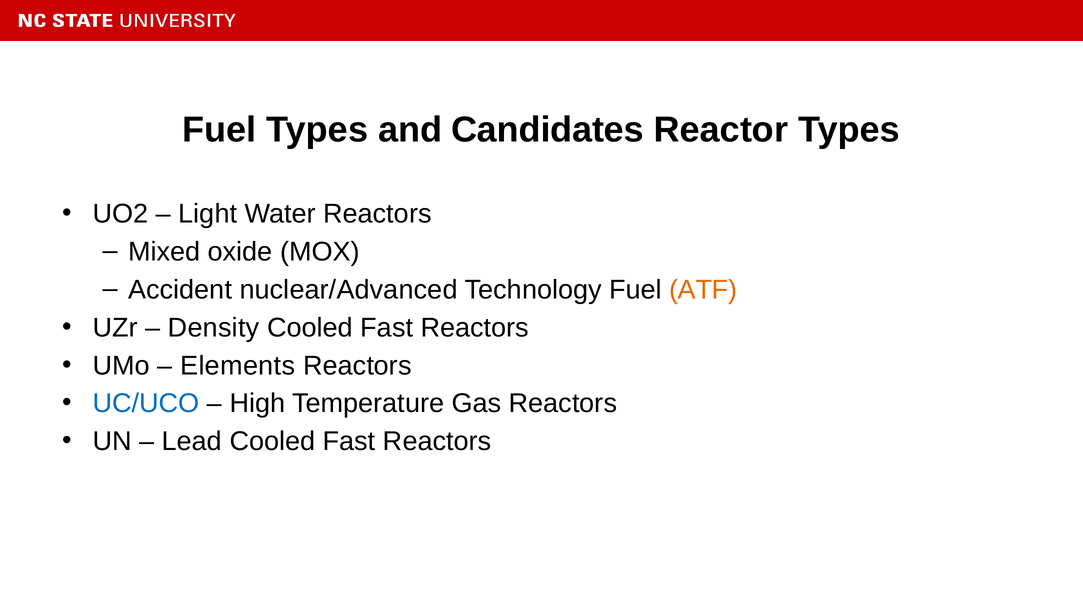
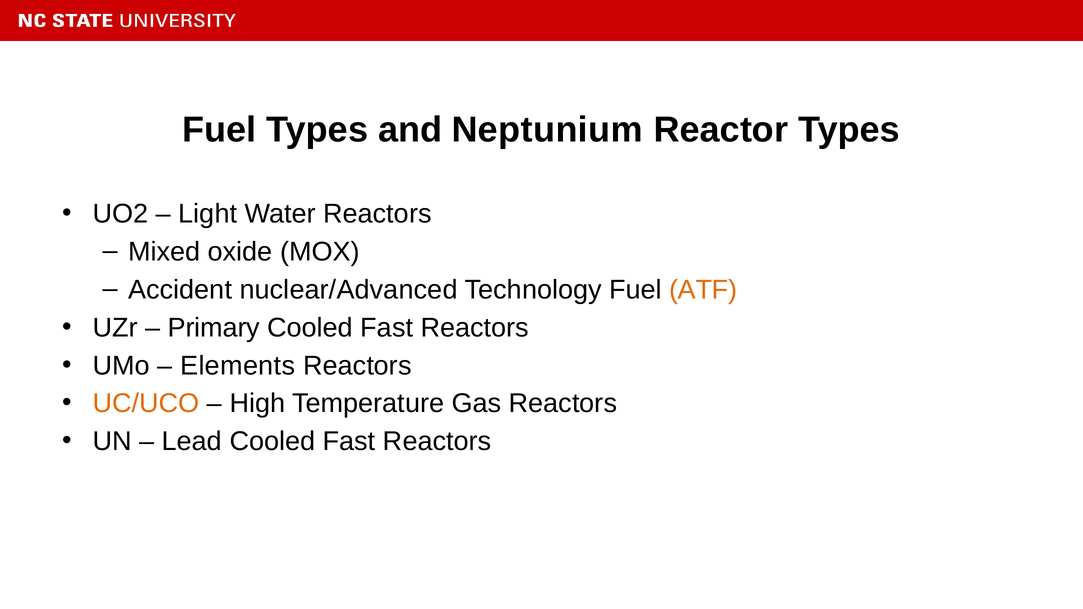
Candidates: Candidates -> Neptunium
Density: Density -> Primary
UC/UCO colour: blue -> orange
